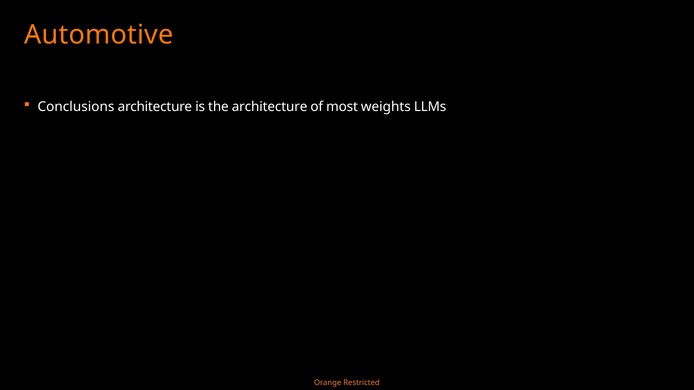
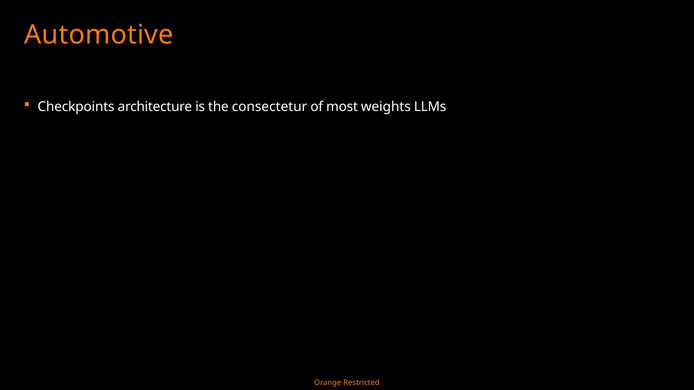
Conclusions: Conclusions -> Checkpoints
the architecture: architecture -> consectetur
